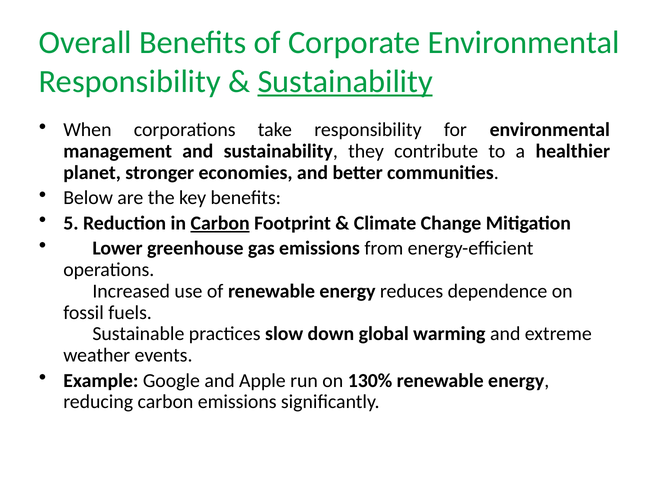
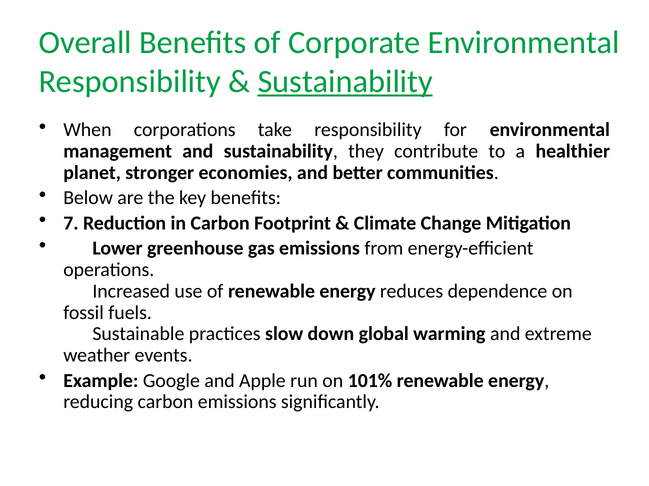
5: 5 -> 7
Carbon at (220, 224) underline: present -> none
130%: 130% -> 101%
